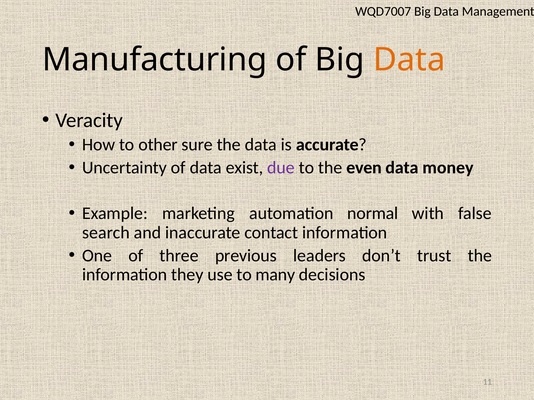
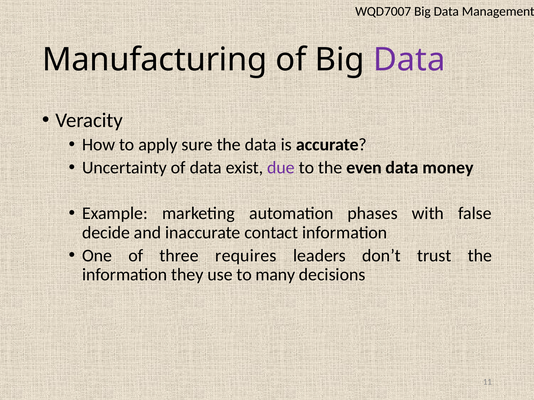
Data at (409, 60) colour: orange -> purple
other: other -> apply
normal: normal -> phases
search: search -> decide
previous: previous -> requires
